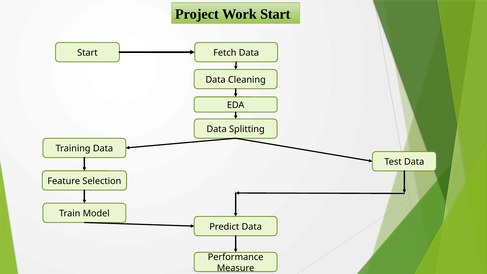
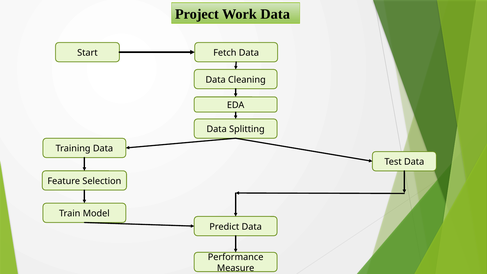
Work Start: Start -> Data
